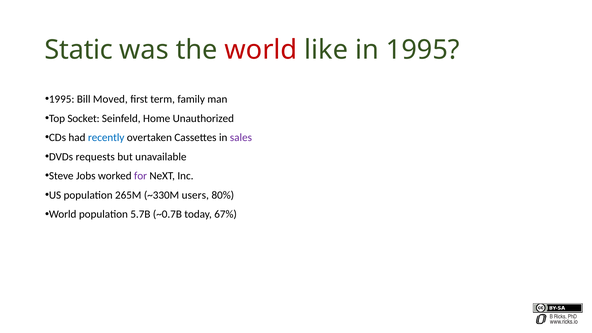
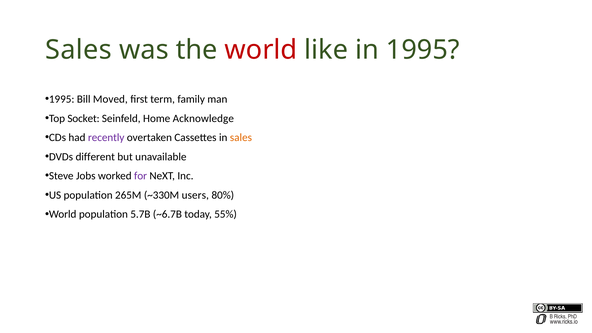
Static at (79, 50): Static -> Sales
Unauthorized: Unauthorized -> Acknowledge
recently colour: blue -> purple
sales at (241, 138) colour: purple -> orange
requests: requests -> different
~0.7B: ~0.7B -> ~6.7B
67%: 67% -> 55%
